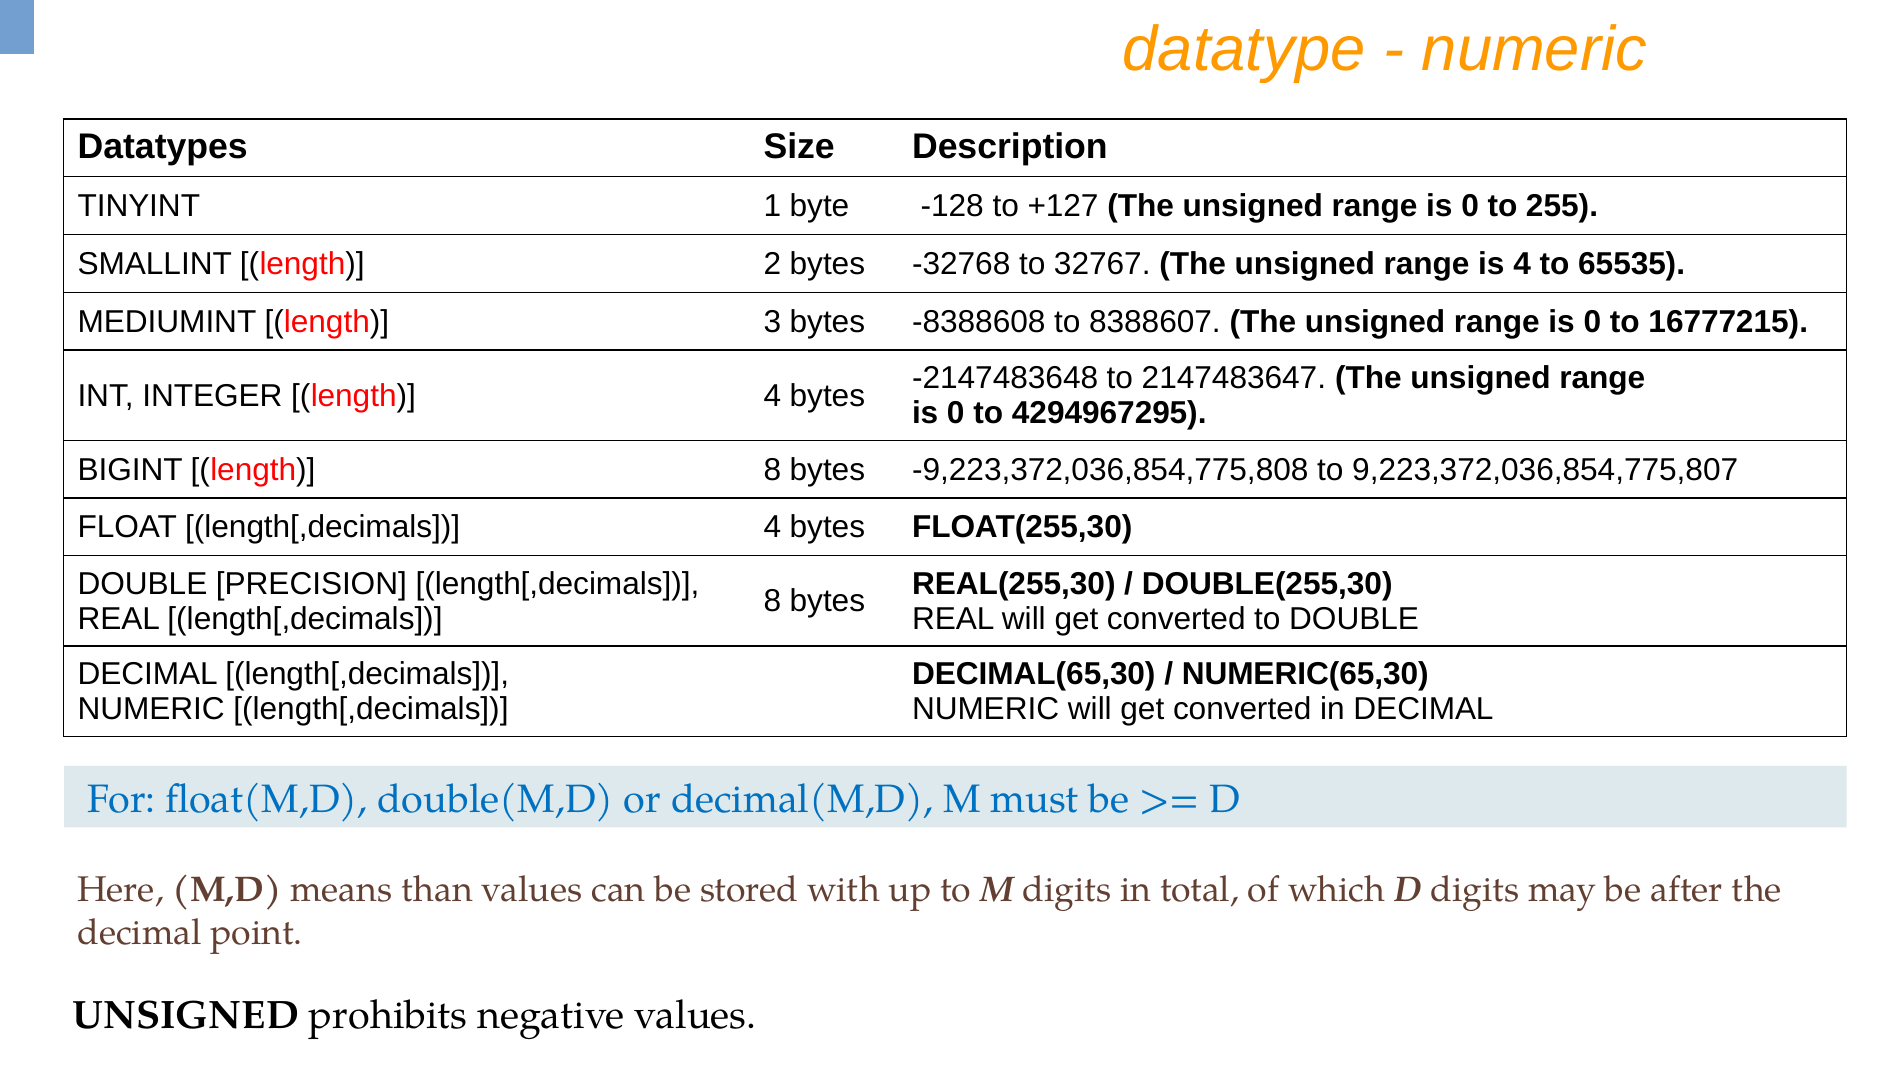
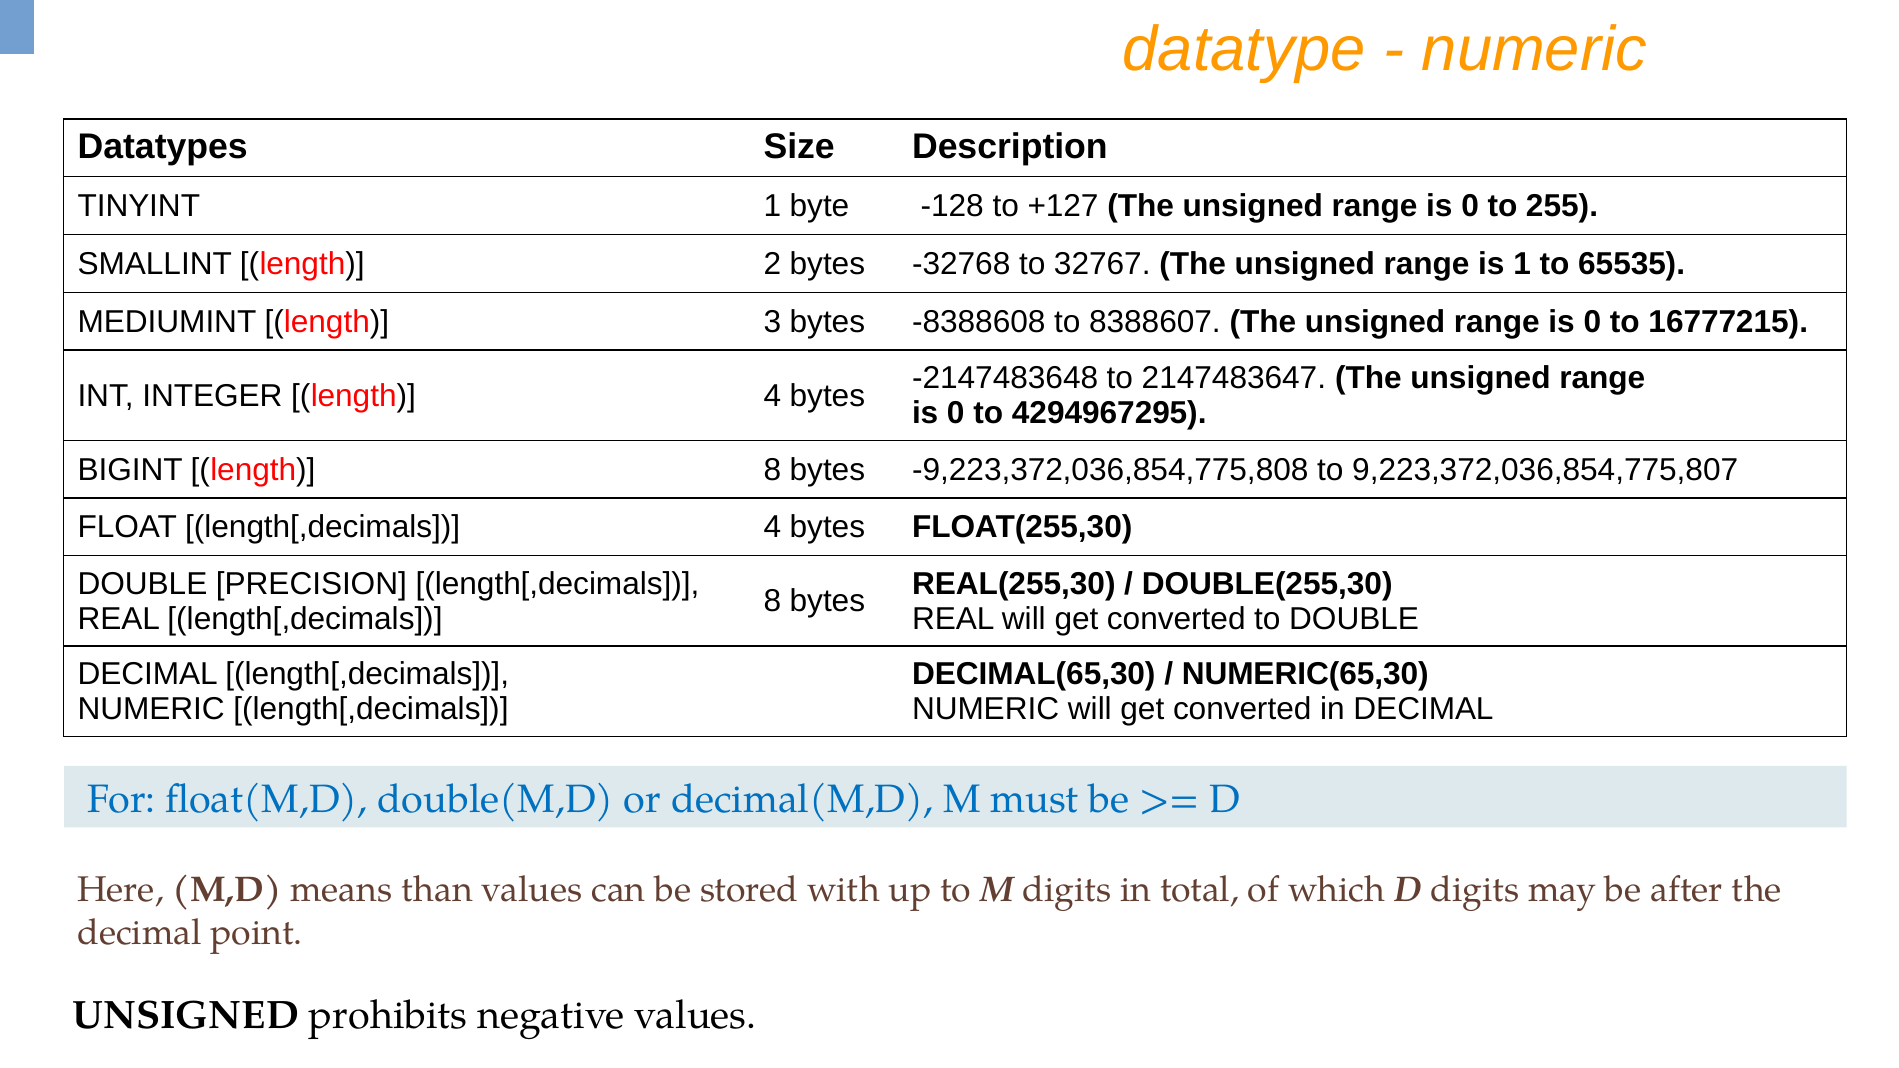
is 4: 4 -> 1
